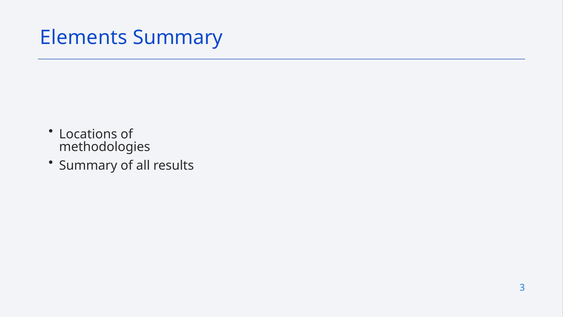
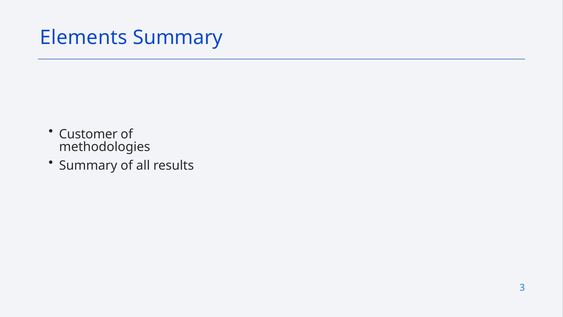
Locations: Locations -> Customer
